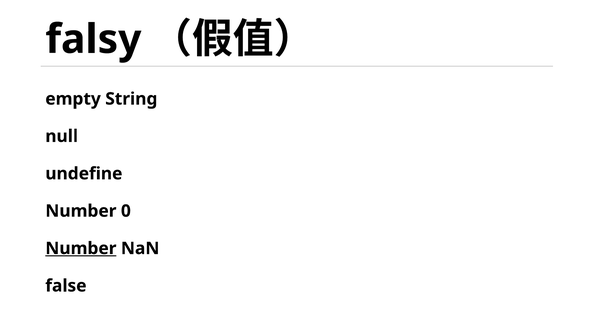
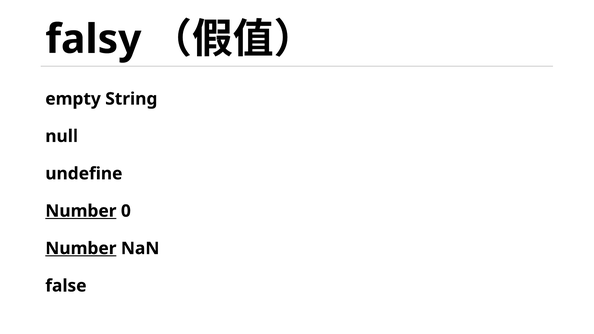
Number at (81, 211) underline: none -> present
